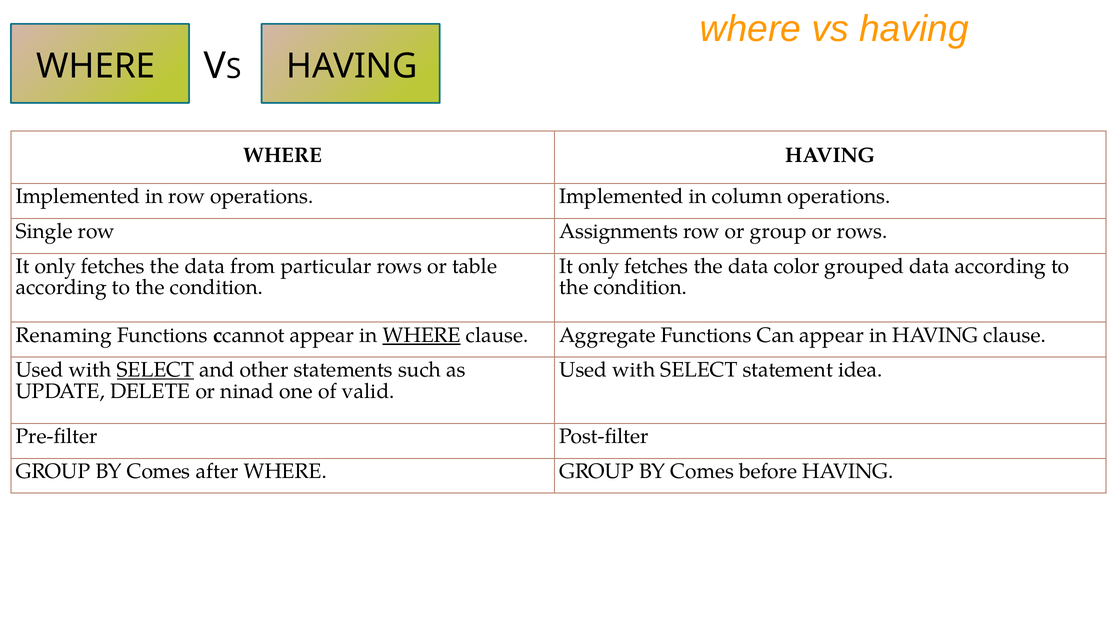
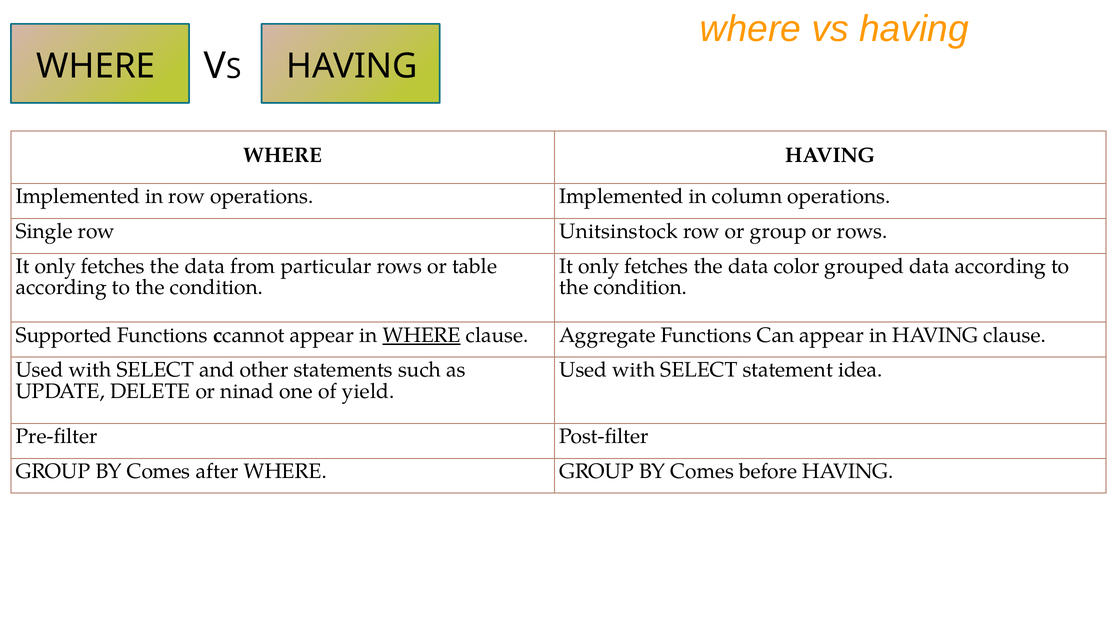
Assignments: Assignments -> Unitsinstock
Renaming: Renaming -> Supported
SELECT at (155, 370) underline: present -> none
valid: valid -> yield
